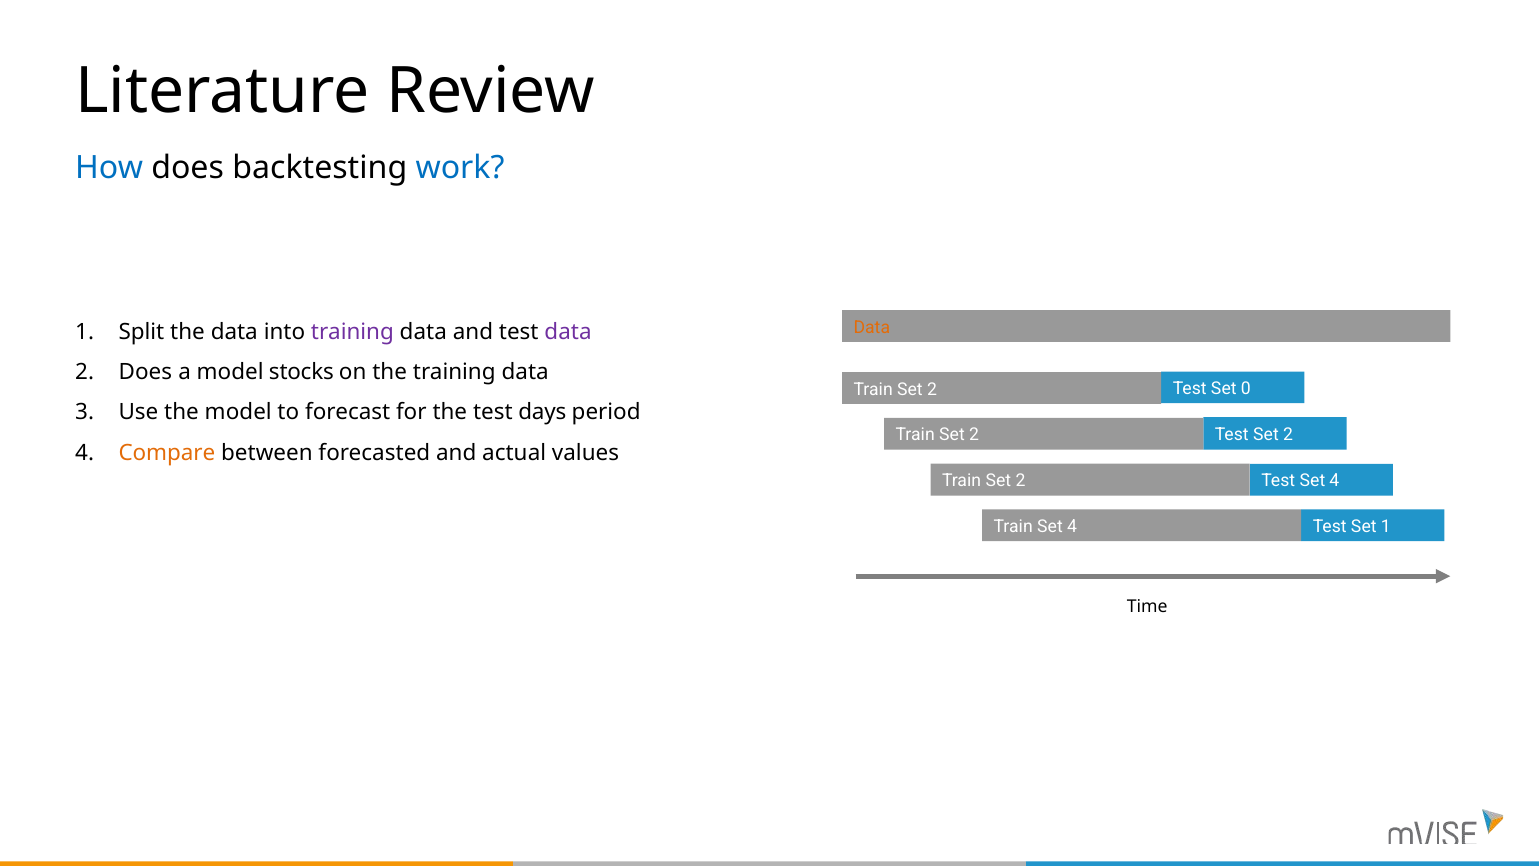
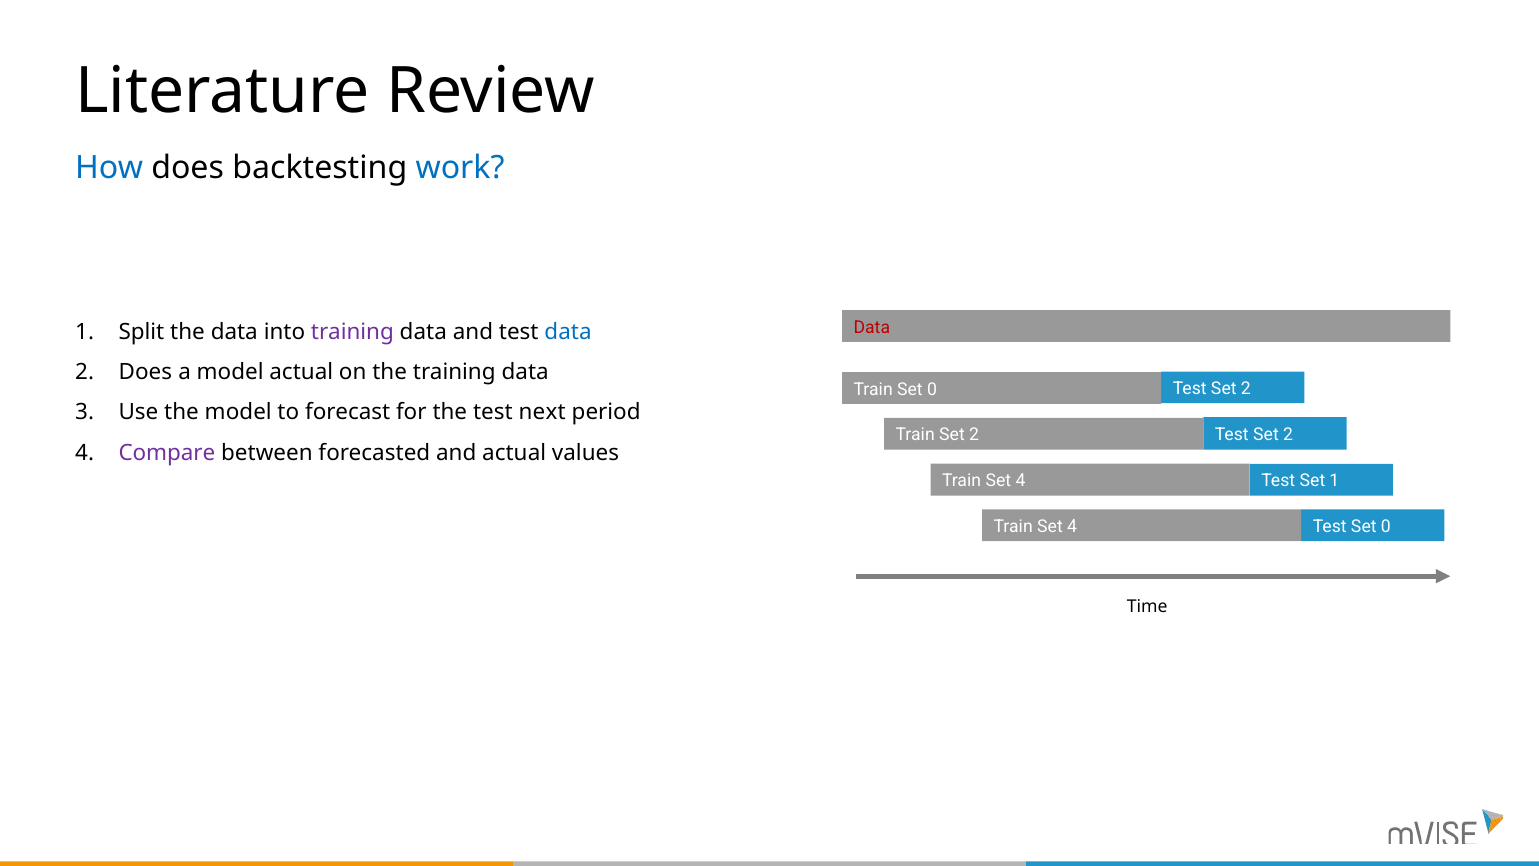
Data at (872, 327) colour: orange -> red
data at (568, 332) colour: purple -> blue
model stocks: stocks -> actual
0 at (1246, 389): 0 -> 2
2 at (932, 389): 2 -> 0
days: days -> next
Compare colour: orange -> purple
2 at (1021, 481): 2 -> 4
Test Set 4: 4 -> 1
Test Set 1: 1 -> 0
